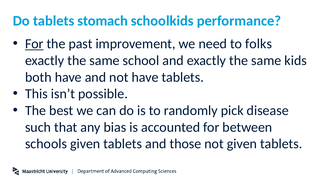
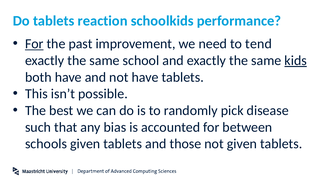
stomach: stomach -> reaction
folks: folks -> tend
kids underline: none -> present
